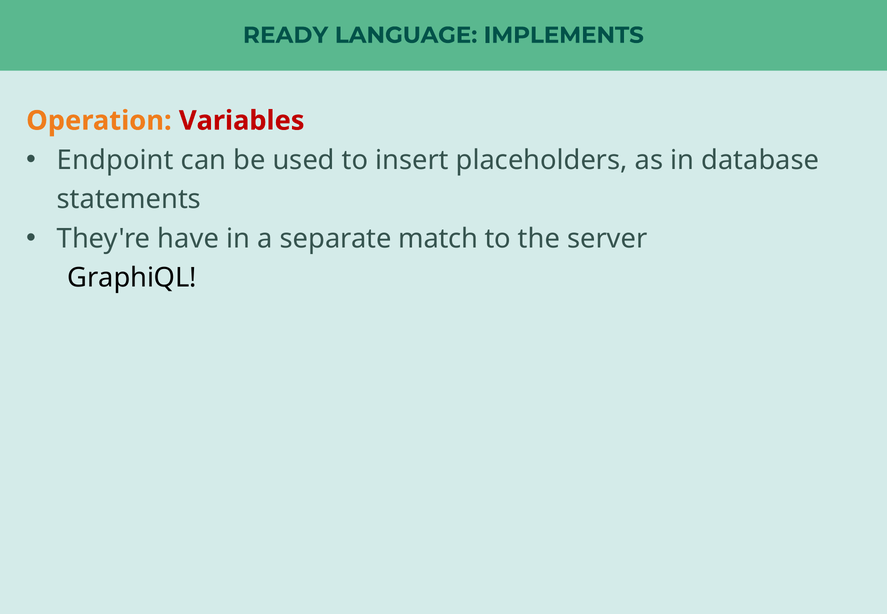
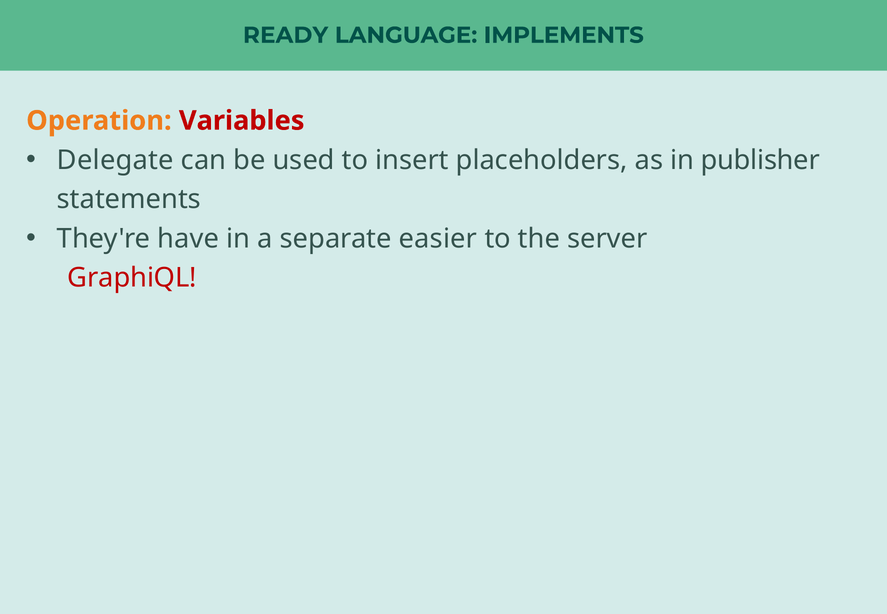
Endpoint: Endpoint -> Delegate
database: database -> publisher
match: match -> easier
GraphiQL colour: black -> red
